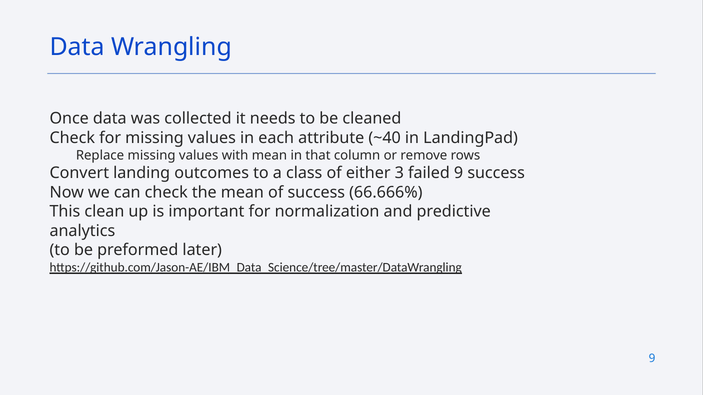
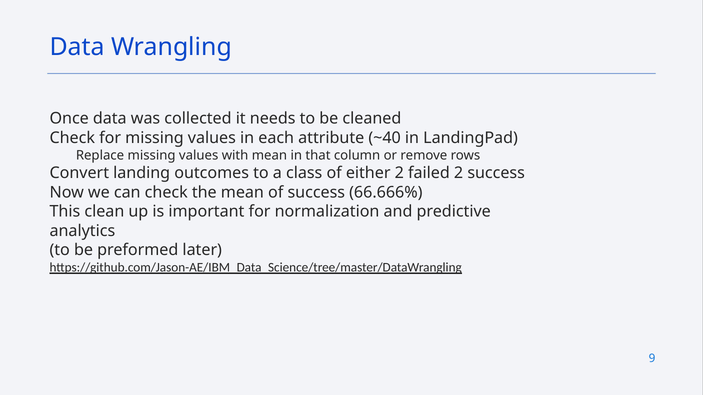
either 3: 3 -> 2
failed 9: 9 -> 2
